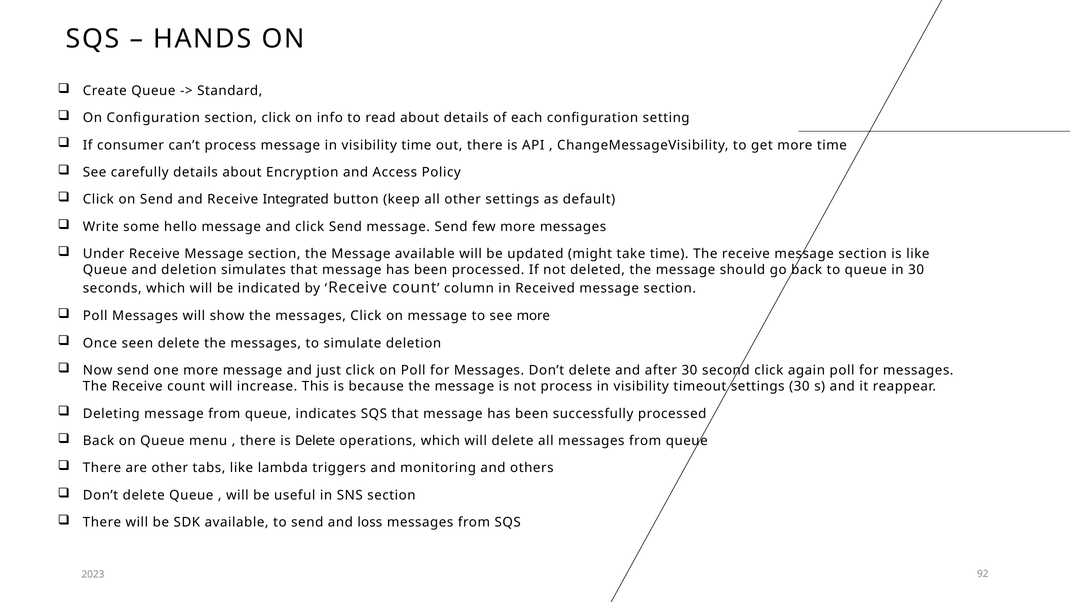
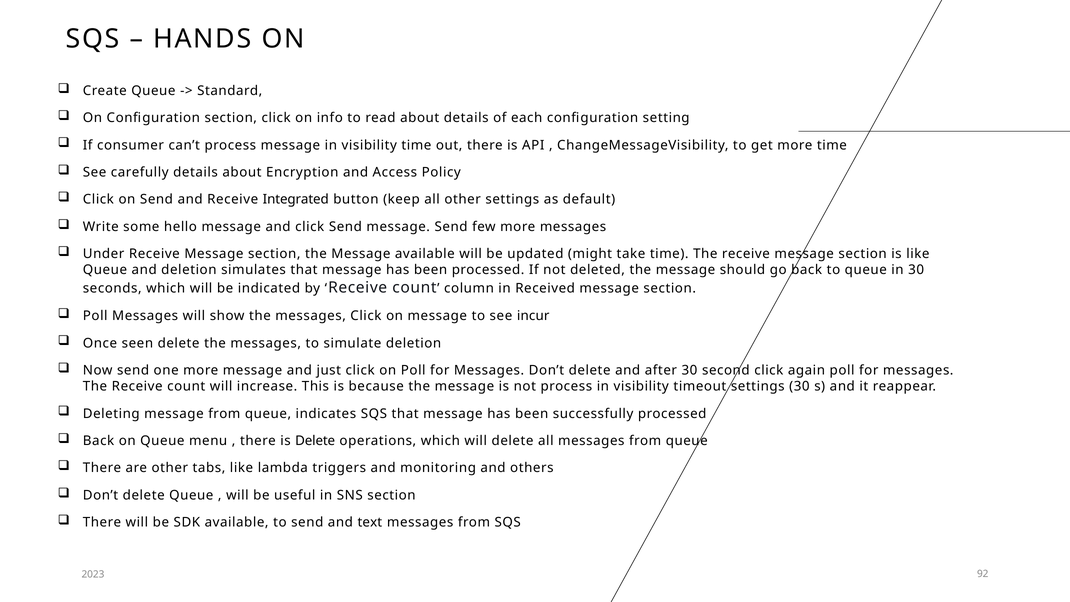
see more: more -> incur
loss: loss -> text
